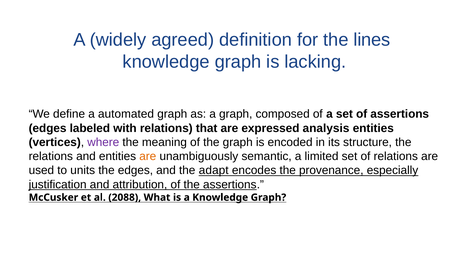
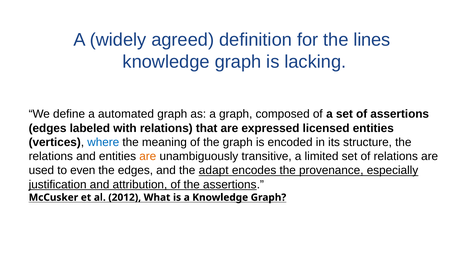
analysis: analysis -> licensed
where colour: purple -> blue
semantic: semantic -> transitive
units: units -> even
2088: 2088 -> 2012
